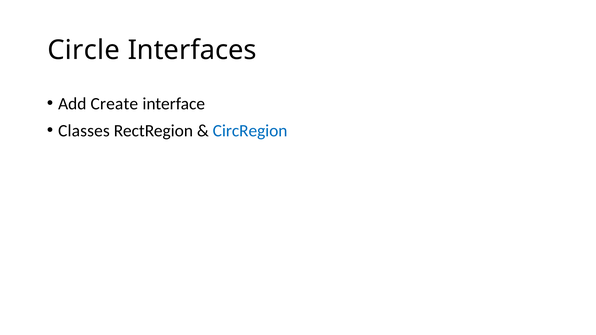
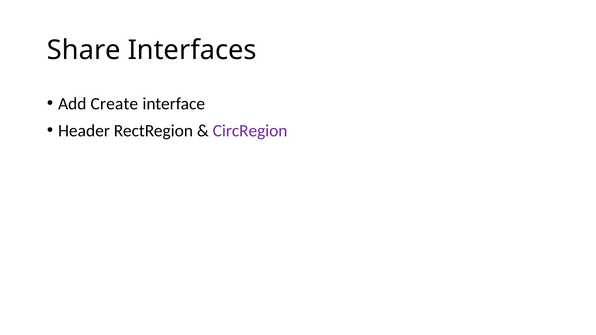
Circle: Circle -> Share
Classes: Classes -> Header
CircRegion colour: blue -> purple
